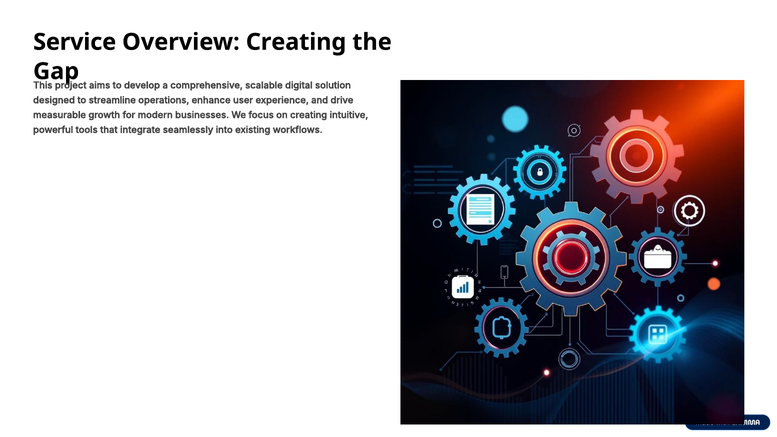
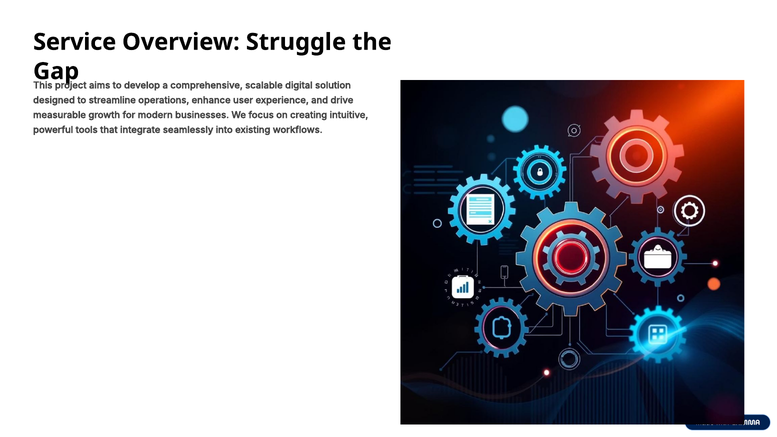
Overview Creating: Creating -> Struggle
